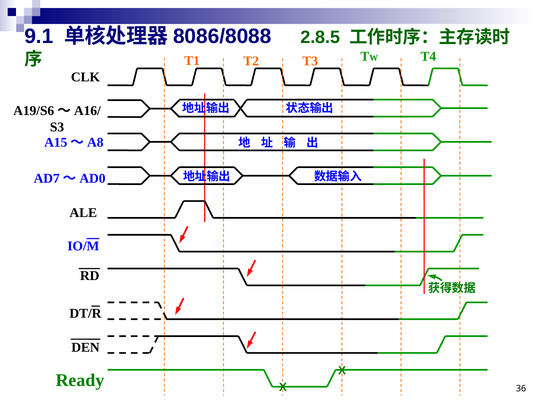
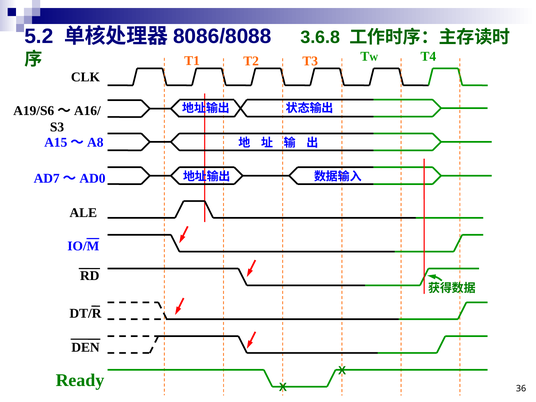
9.1: 9.1 -> 5.2
2.8.5: 2.8.5 -> 3.6.8
